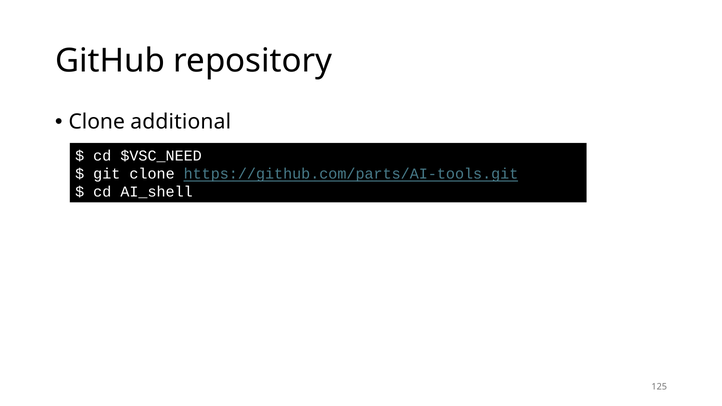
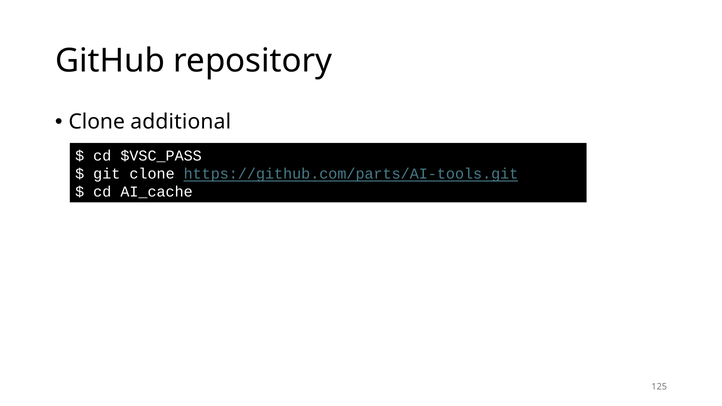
$VSC_NEED: $VSC_NEED -> $VSC_PASS
AI_shell: AI_shell -> AI_cache
